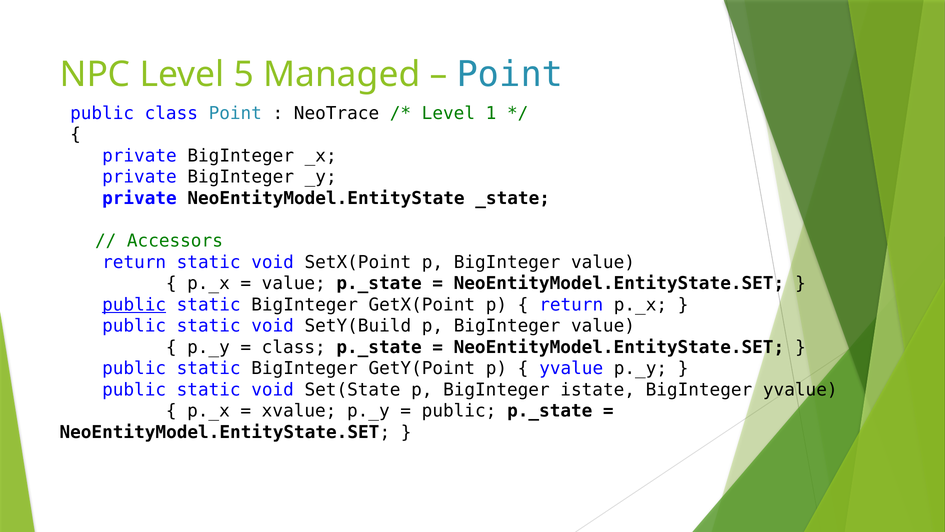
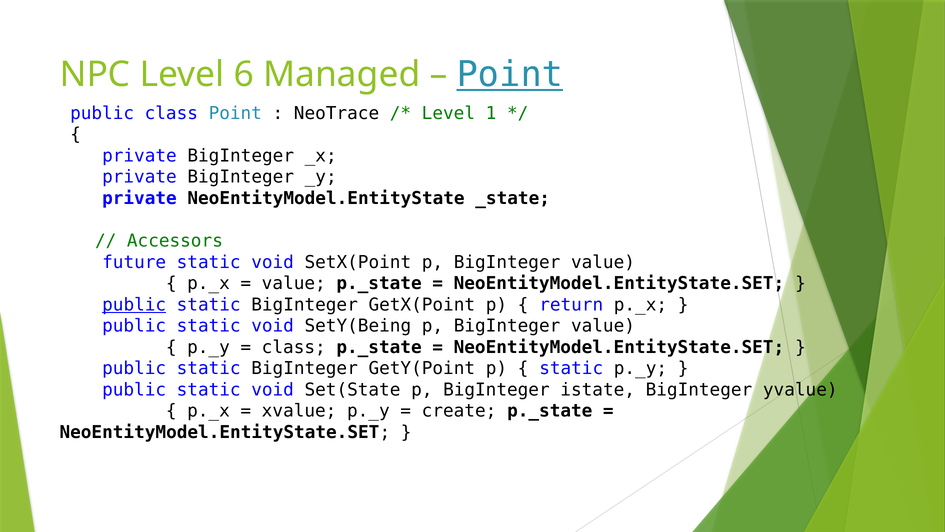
5: 5 -> 6
Point at (510, 75) underline: none -> present
return at (134, 262): return -> future
SetY(Build: SetY(Build -> SetY(Being
yvalue at (571, 368): yvalue -> static
public at (459, 411): public -> create
